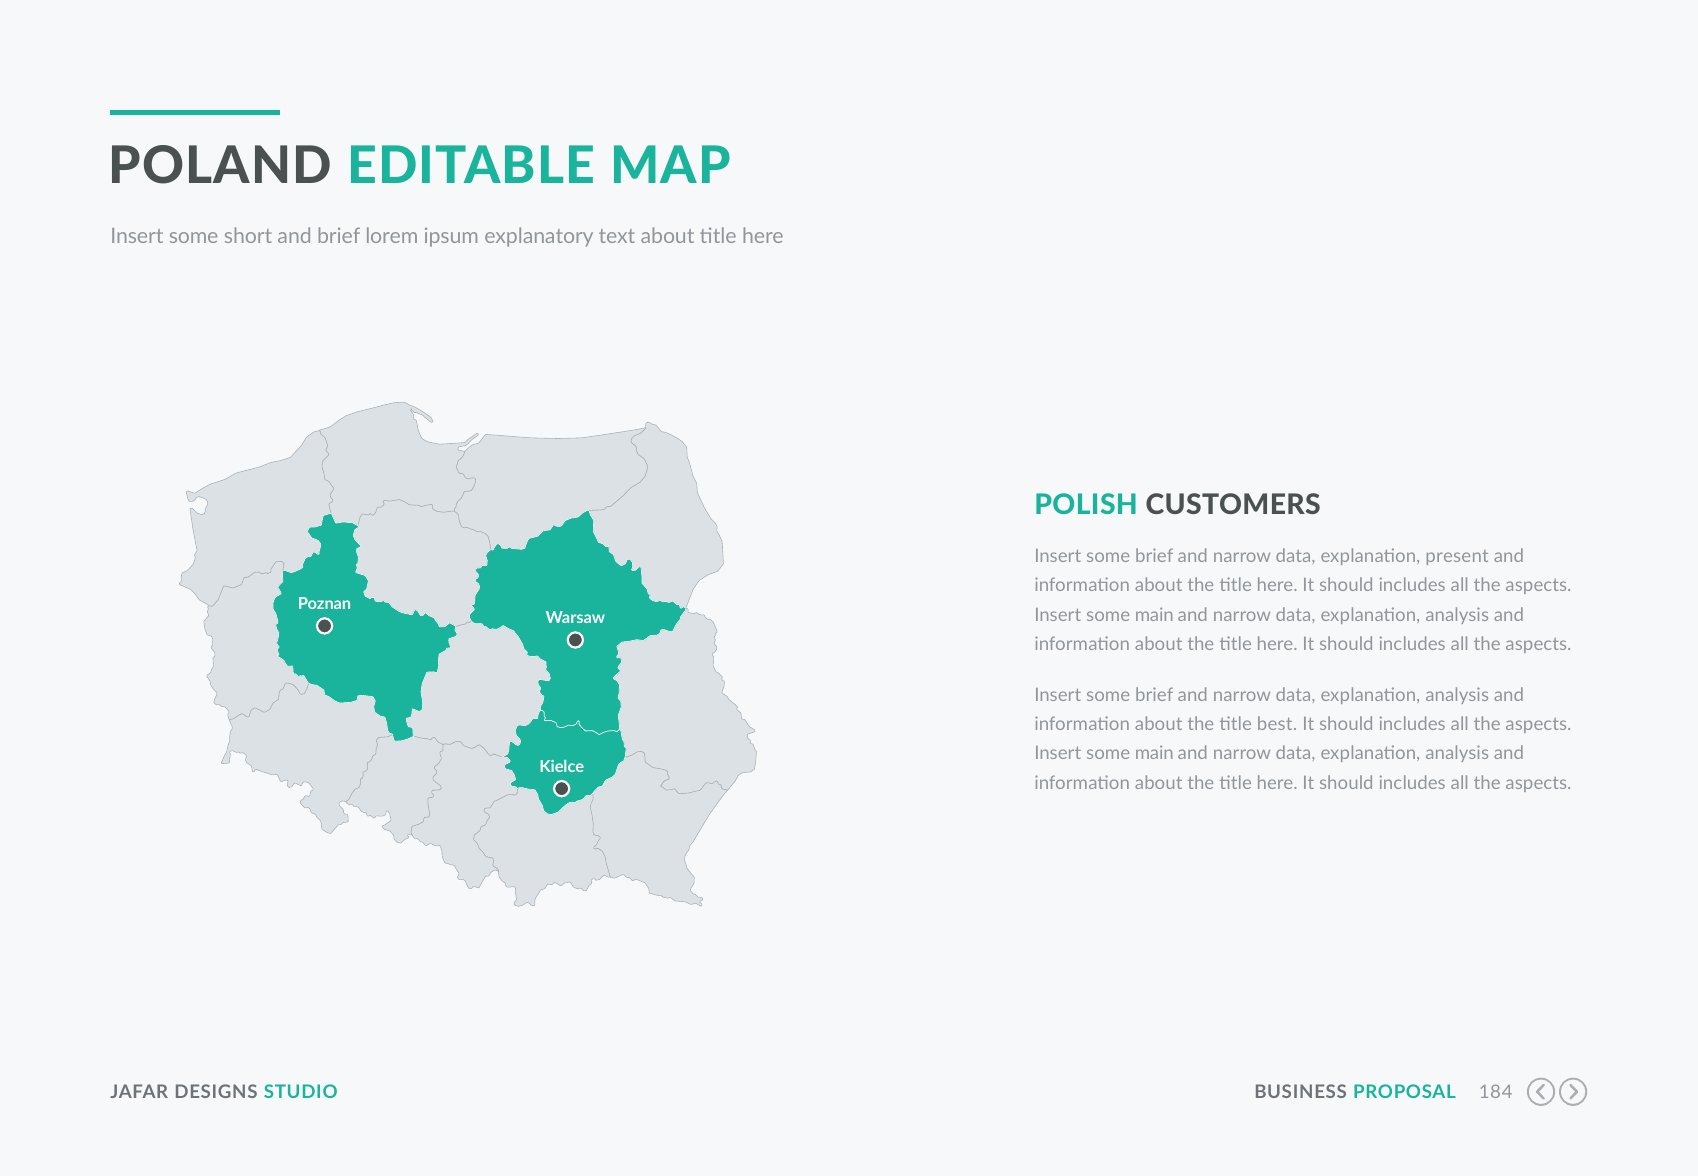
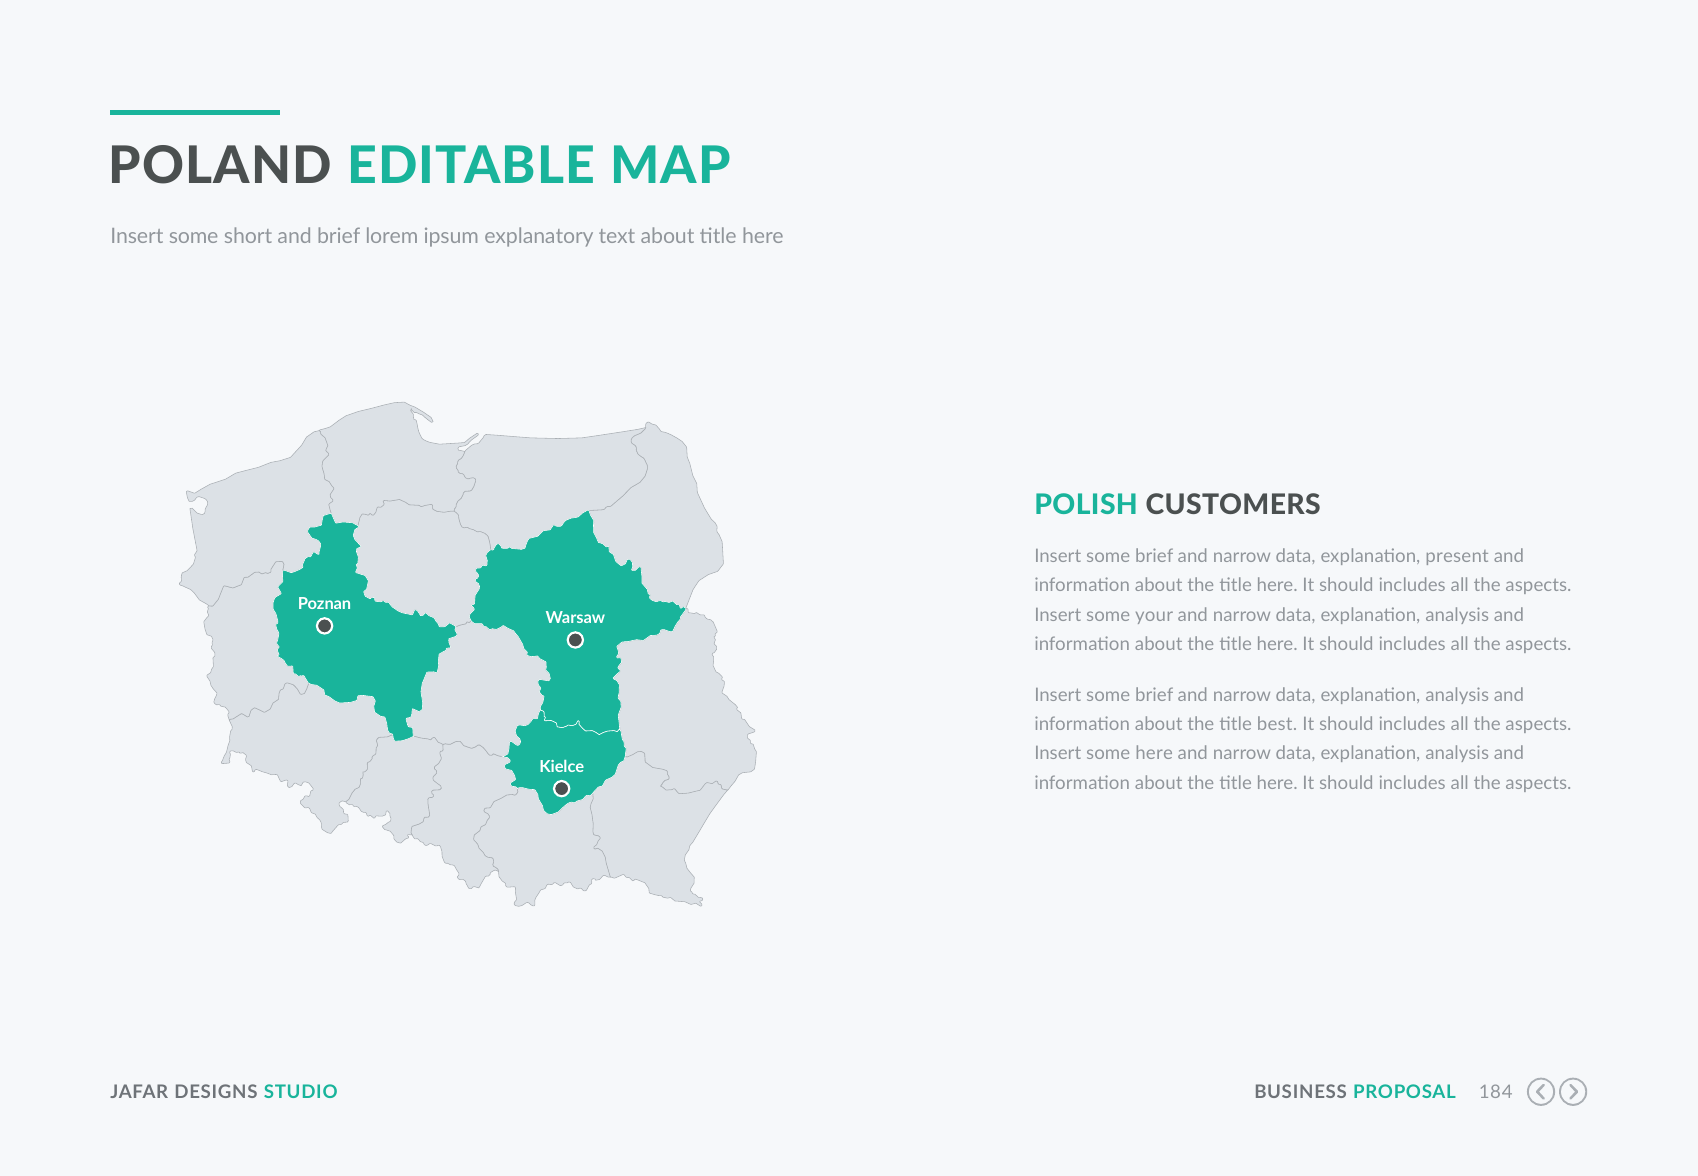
main at (1154, 615): main -> your
main at (1154, 753): main -> here
